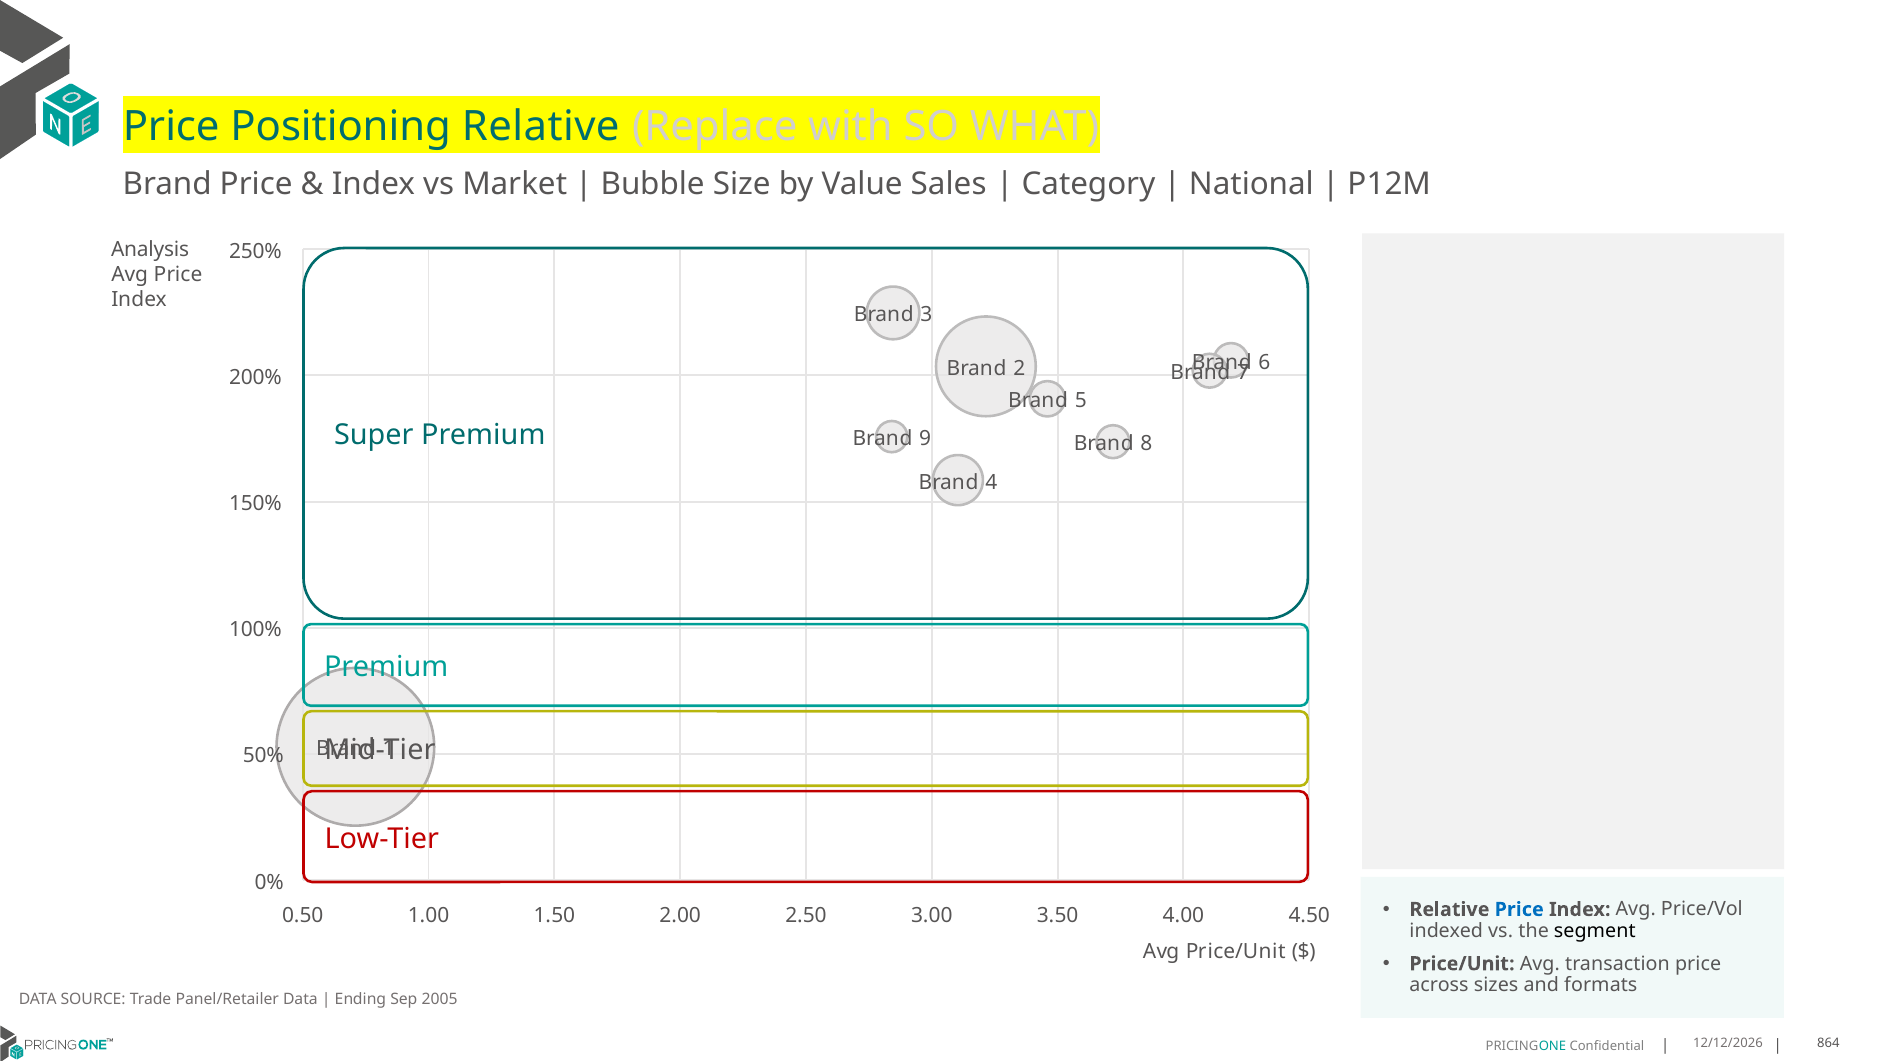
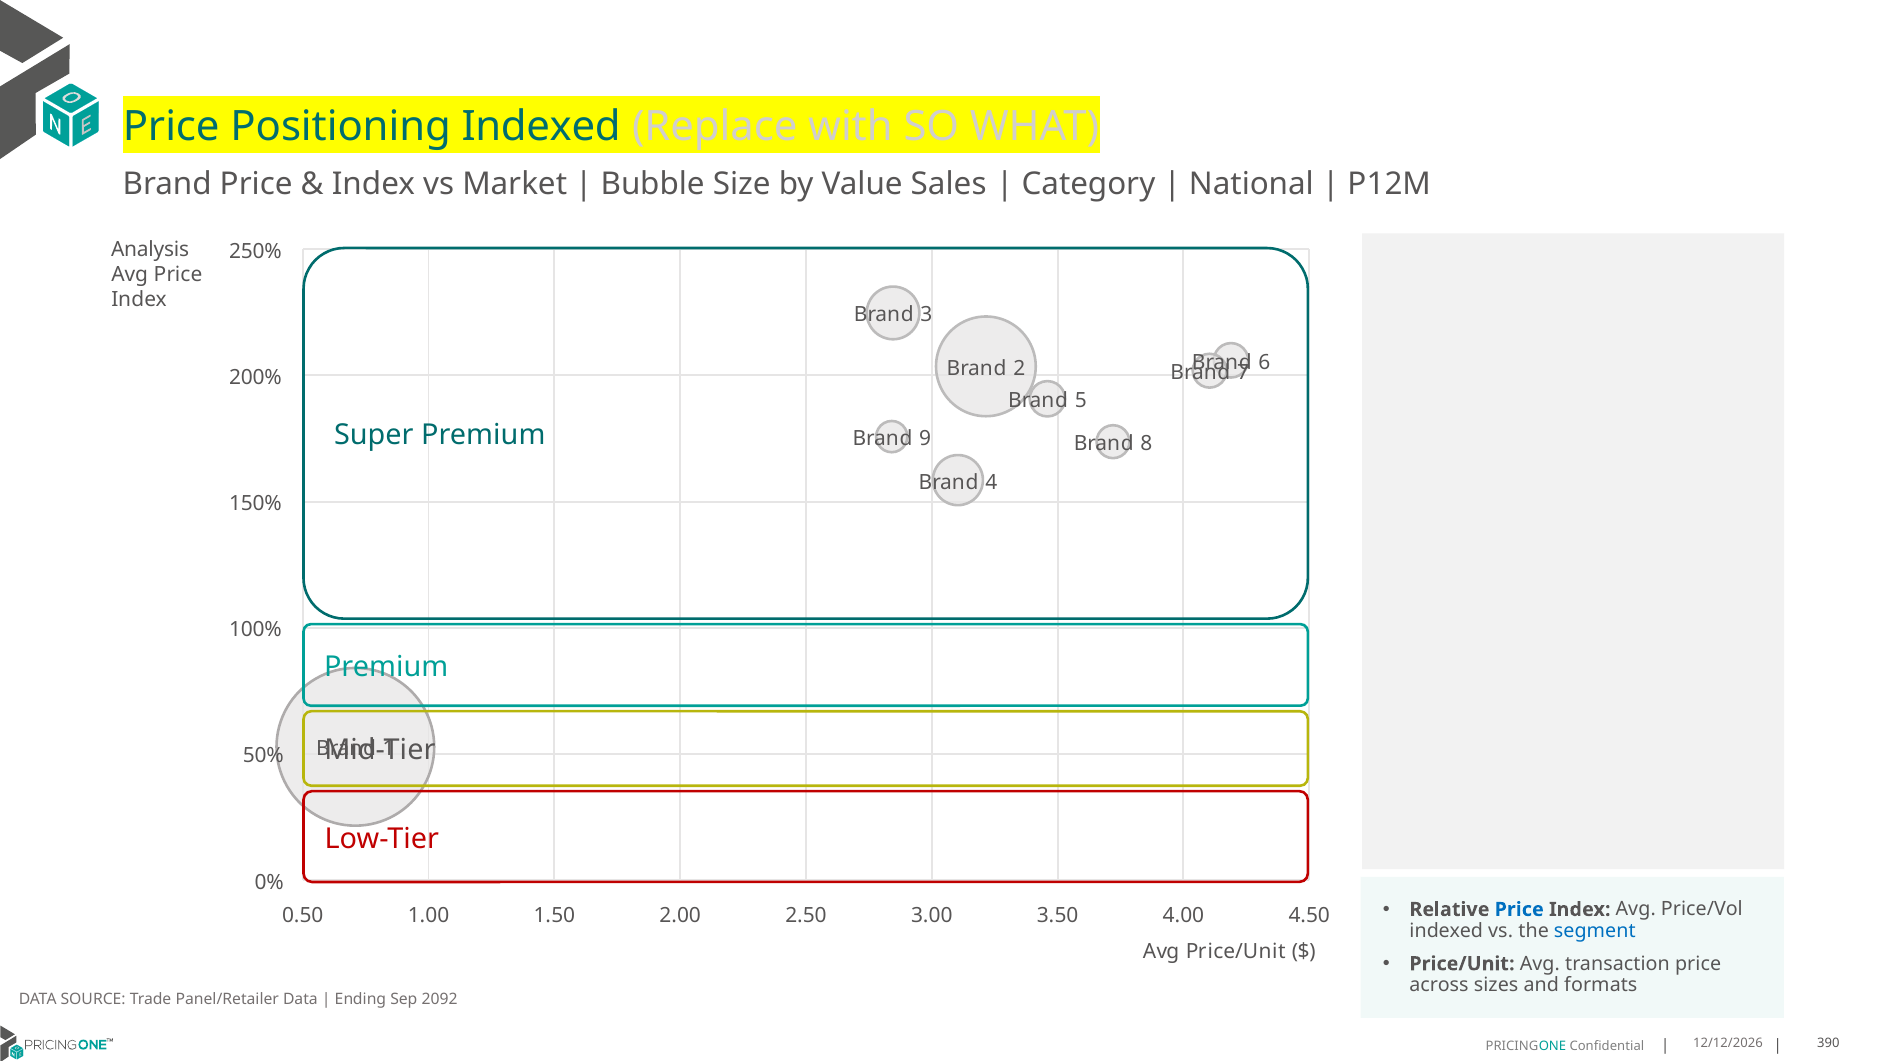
Positioning Relative: Relative -> Indexed
segment colour: black -> blue
2005: 2005 -> 2092
864: 864 -> 390
